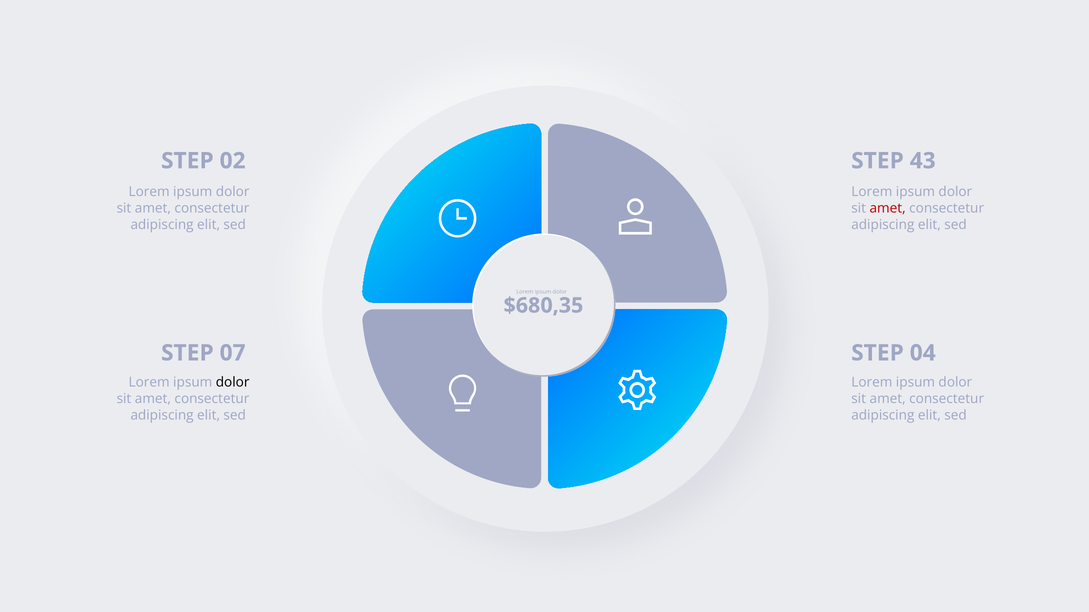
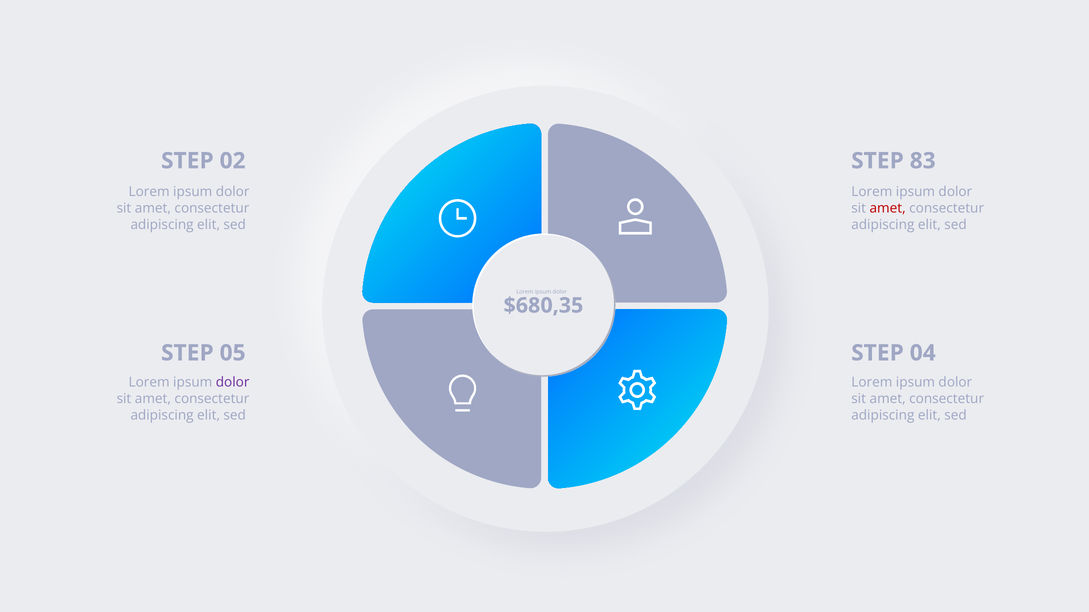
43: 43 -> 83
07: 07 -> 05
dolor at (233, 383) colour: black -> purple
